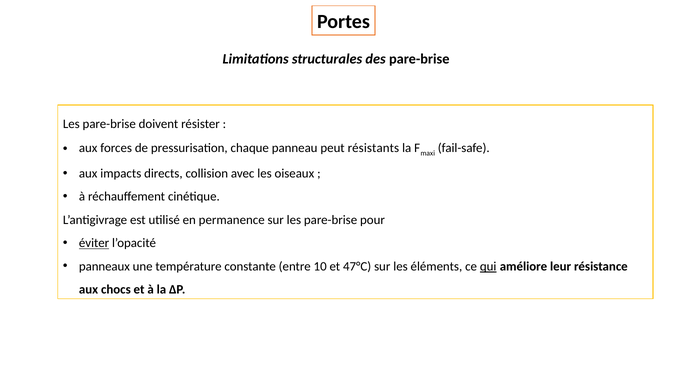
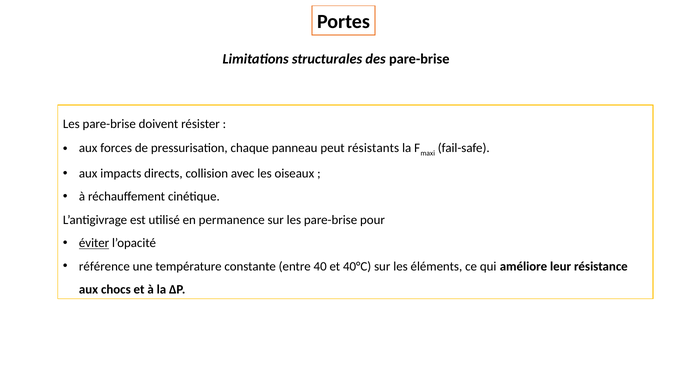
panneaux: panneaux -> référence
10: 10 -> 40
47°C: 47°C -> 40°C
qui underline: present -> none
